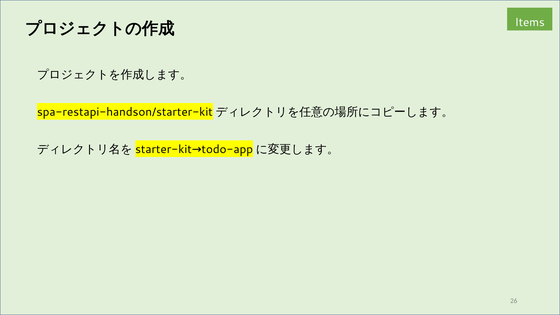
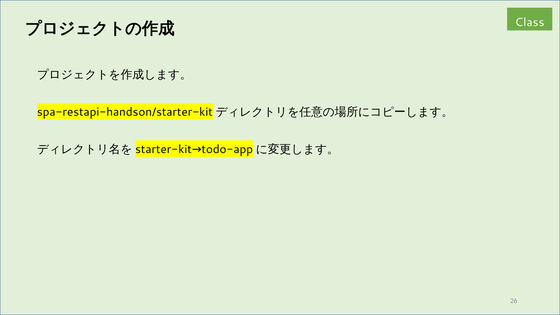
Items: Items -> Class
